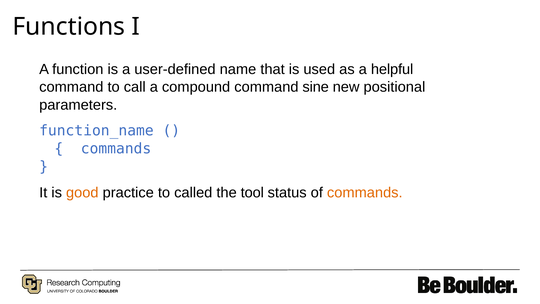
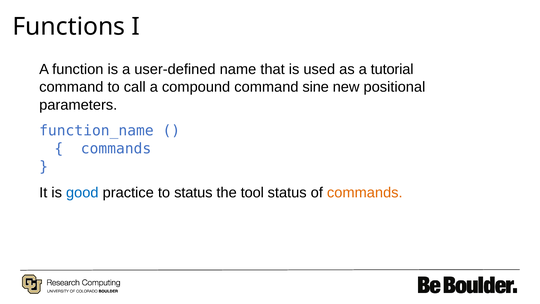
helpful: helpful -> tutorial
good colour: orange -> blue
to called: called -> status
